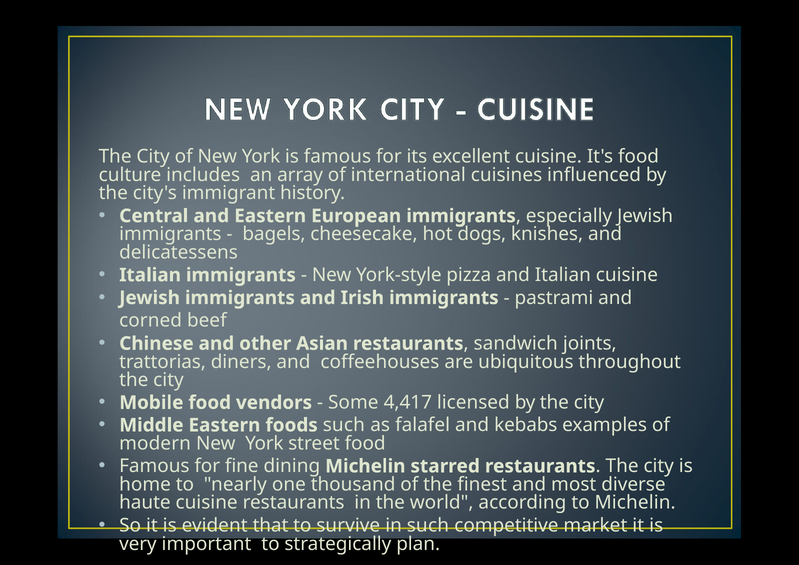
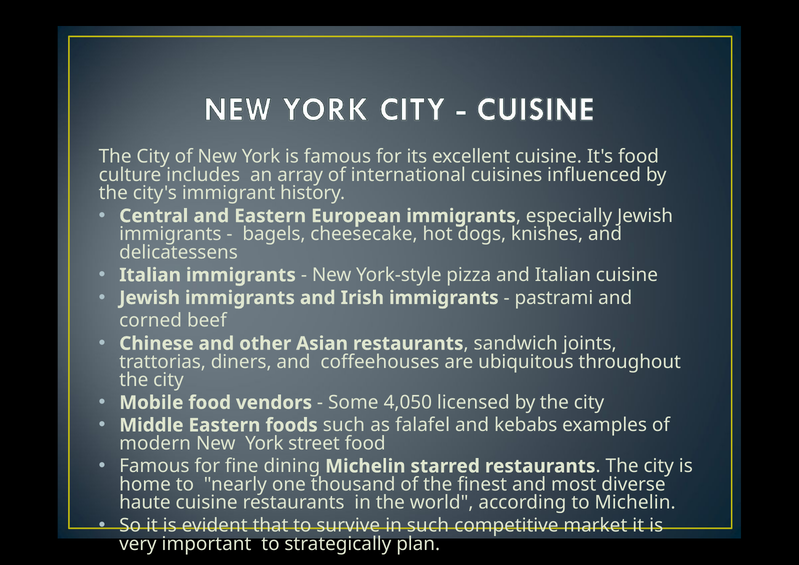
4,417: 4,417 -> 4,050
